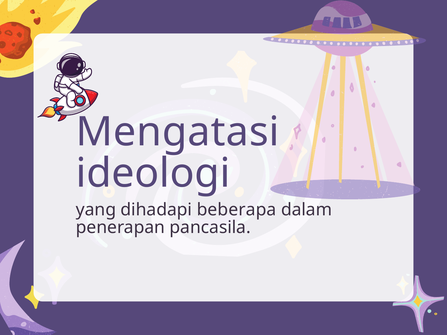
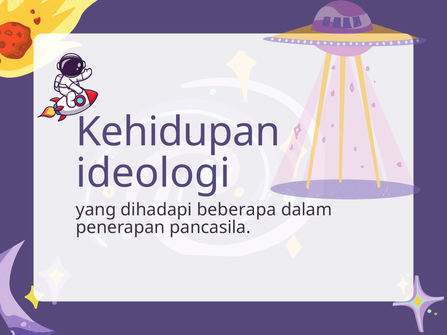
Mengatasi: Mengatasi -> Kehidupan
